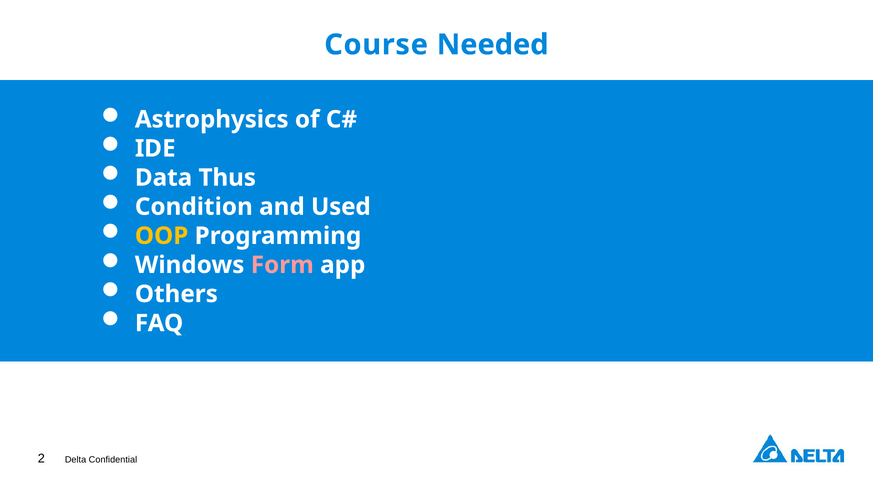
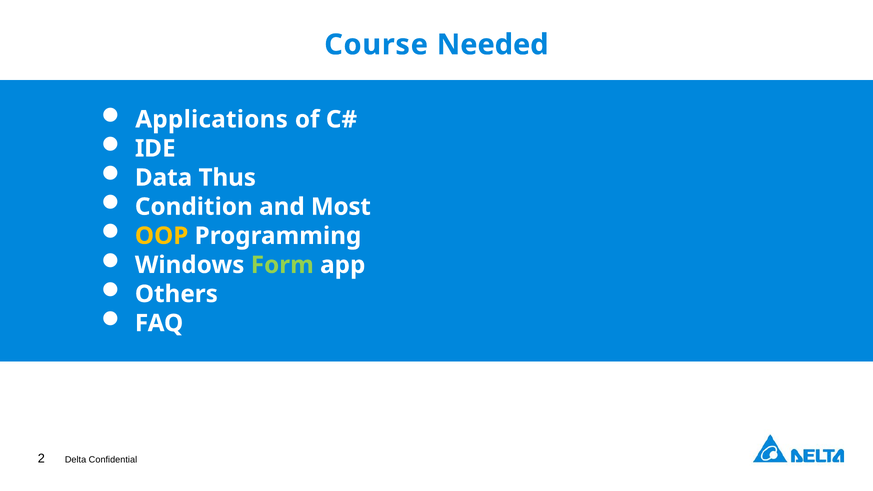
Astrophysics: Astrophysics -> Applications
Used: Used -> Most
Form colour: pink -> light green
